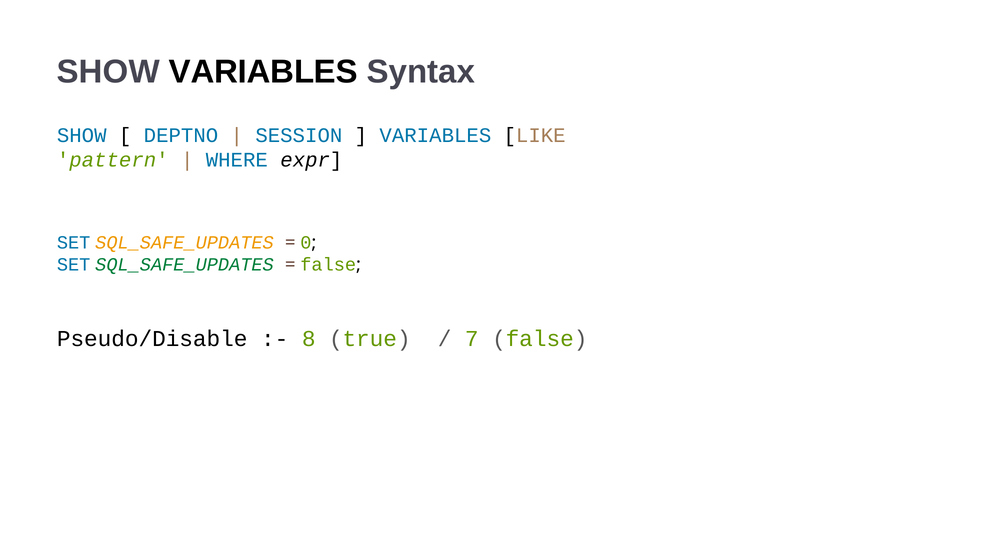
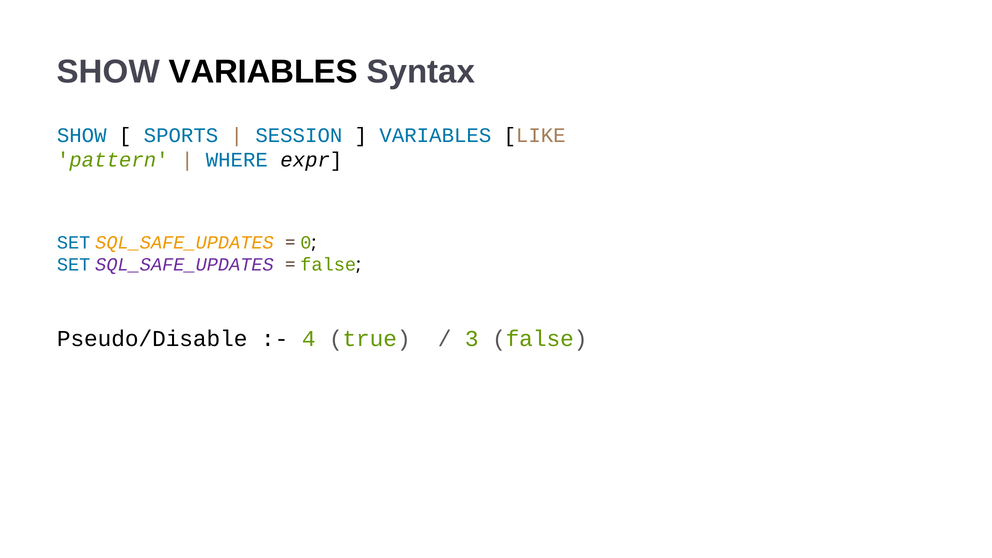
DEPTNO: DEPTNO -> SPORTS
SQL_SAFE_UPDATES at (185, 265) colour: green -> purple
8: 8 -> 4
7: 7 -> 3
